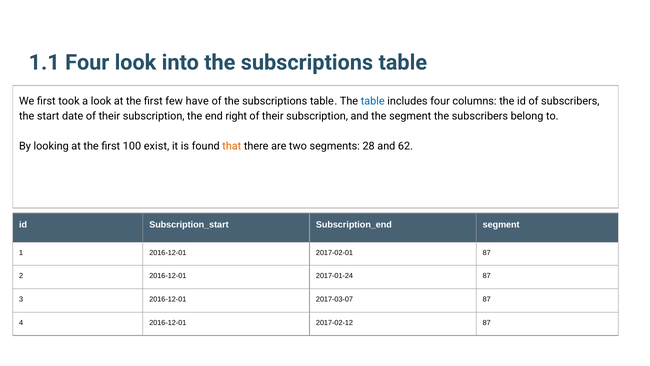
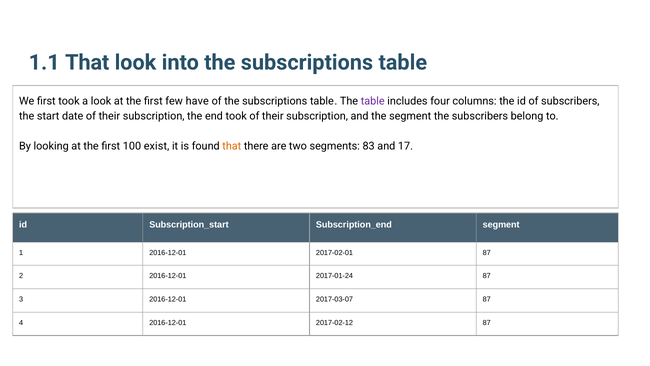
1.1 Four: Four -> That
table at (373, 101) colour: blue -> purple
end right: right -> took
28: 28 -> 83
62: 62 -> 17
